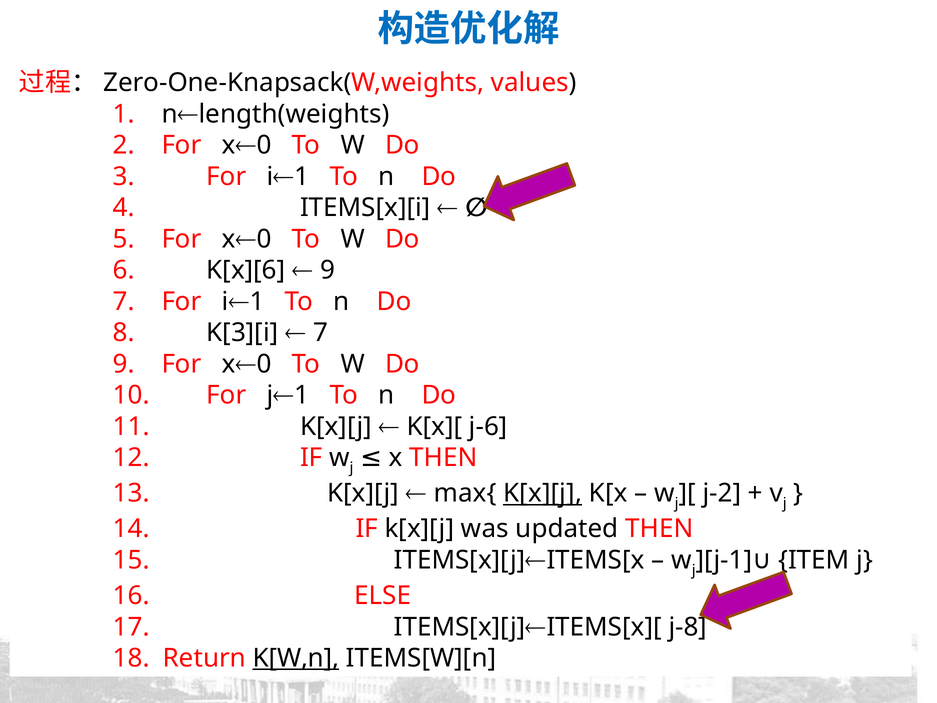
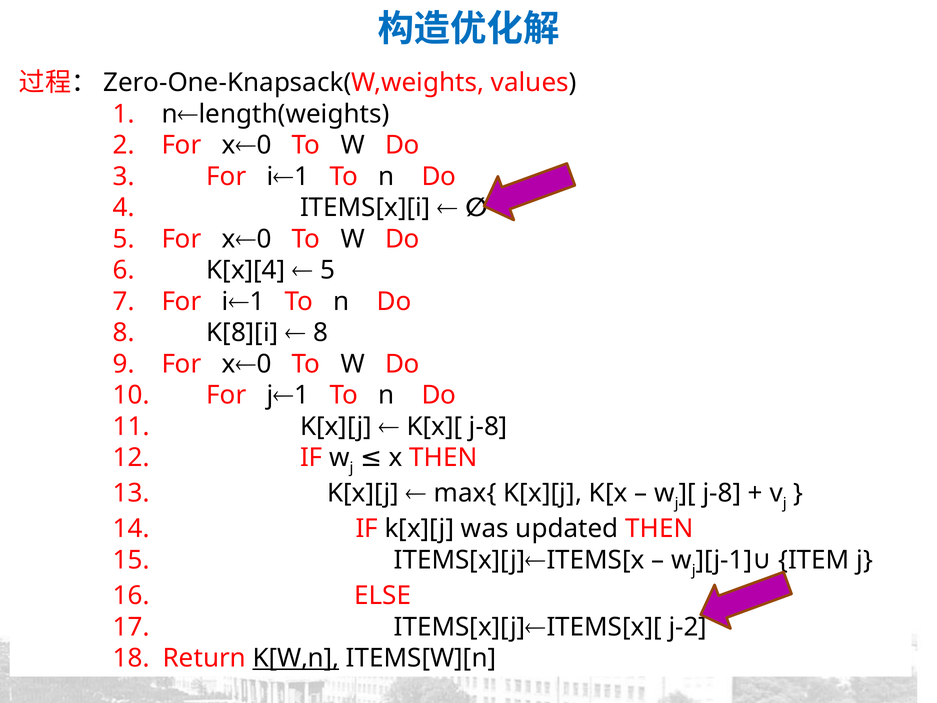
K[x][6: K[x][6 -> K[x][4
9 at (328, 270): 9 -> 5
K[3][i: K[3][i -> K[8][i
7 at (321, 333): 7 -> 8
K[x][ j-6: j-6 -> j-8
K[x][j at (543, 493) underline: present -> none
j-2 at (722, 493): j-2 -> j-8
j-8: j-8 -> j-2
